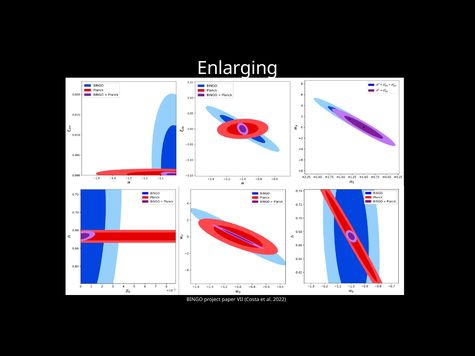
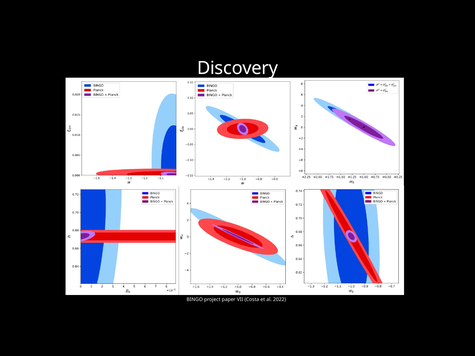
Enlarging: Enlarging -> Discovery
